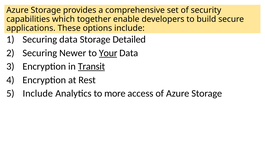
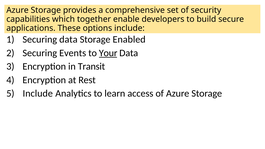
Detailed: Detailed -> Enabled
Newer: Newer -> Events
Transit underline: present -> none
more: more -> learn
